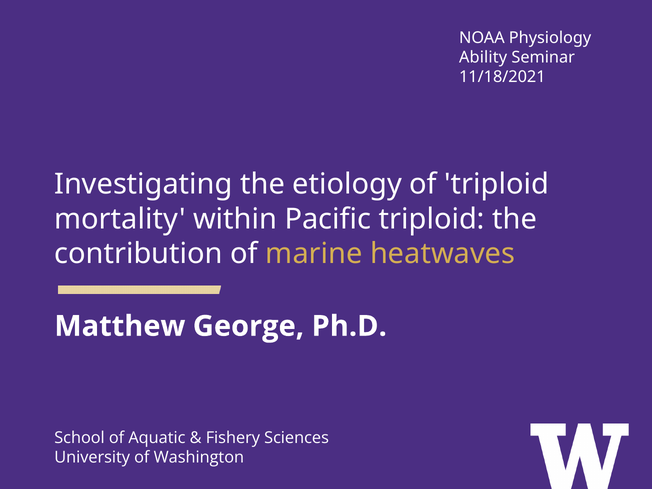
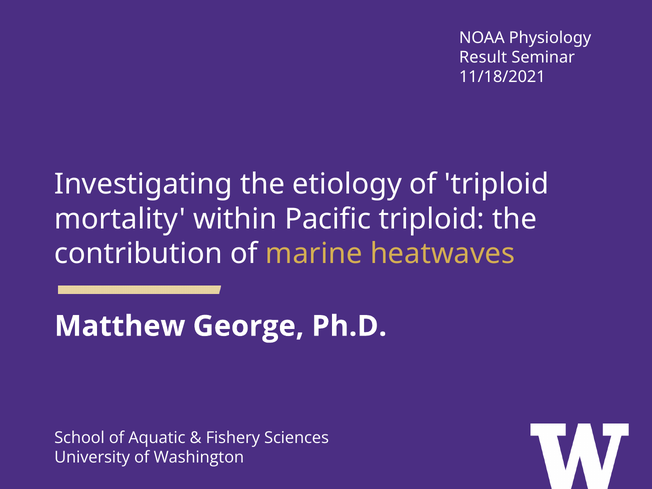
Ability: Ability -> Result
